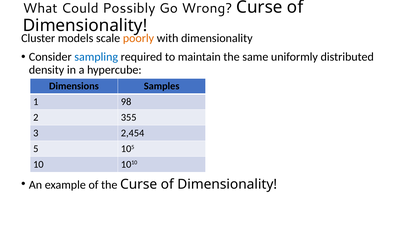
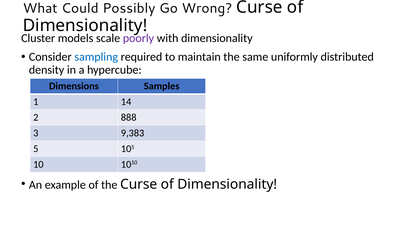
poorly colour: orange -> purple
98: 98 -> 14
355: 355 -> 888
2,454: 2,454 -> 9,383
